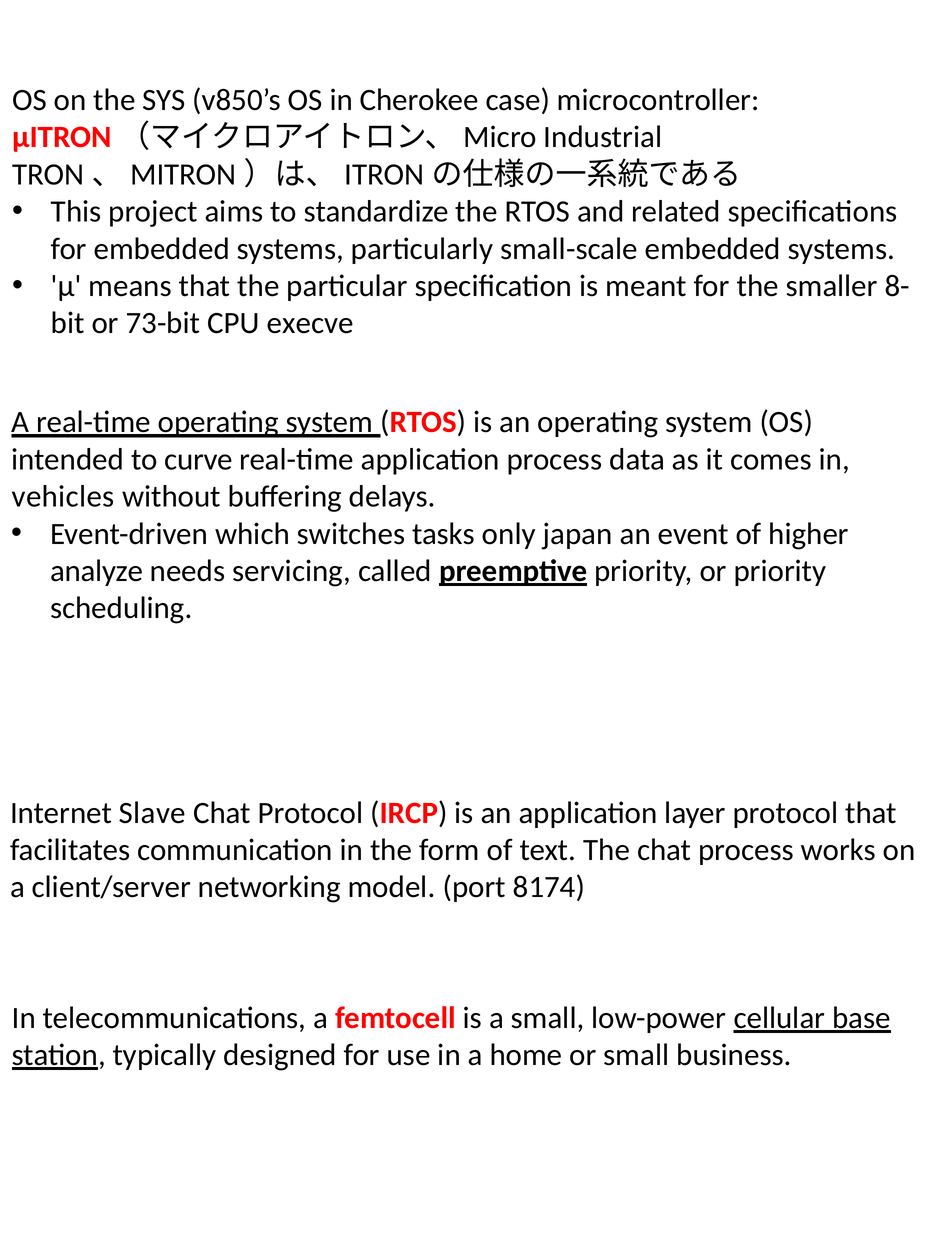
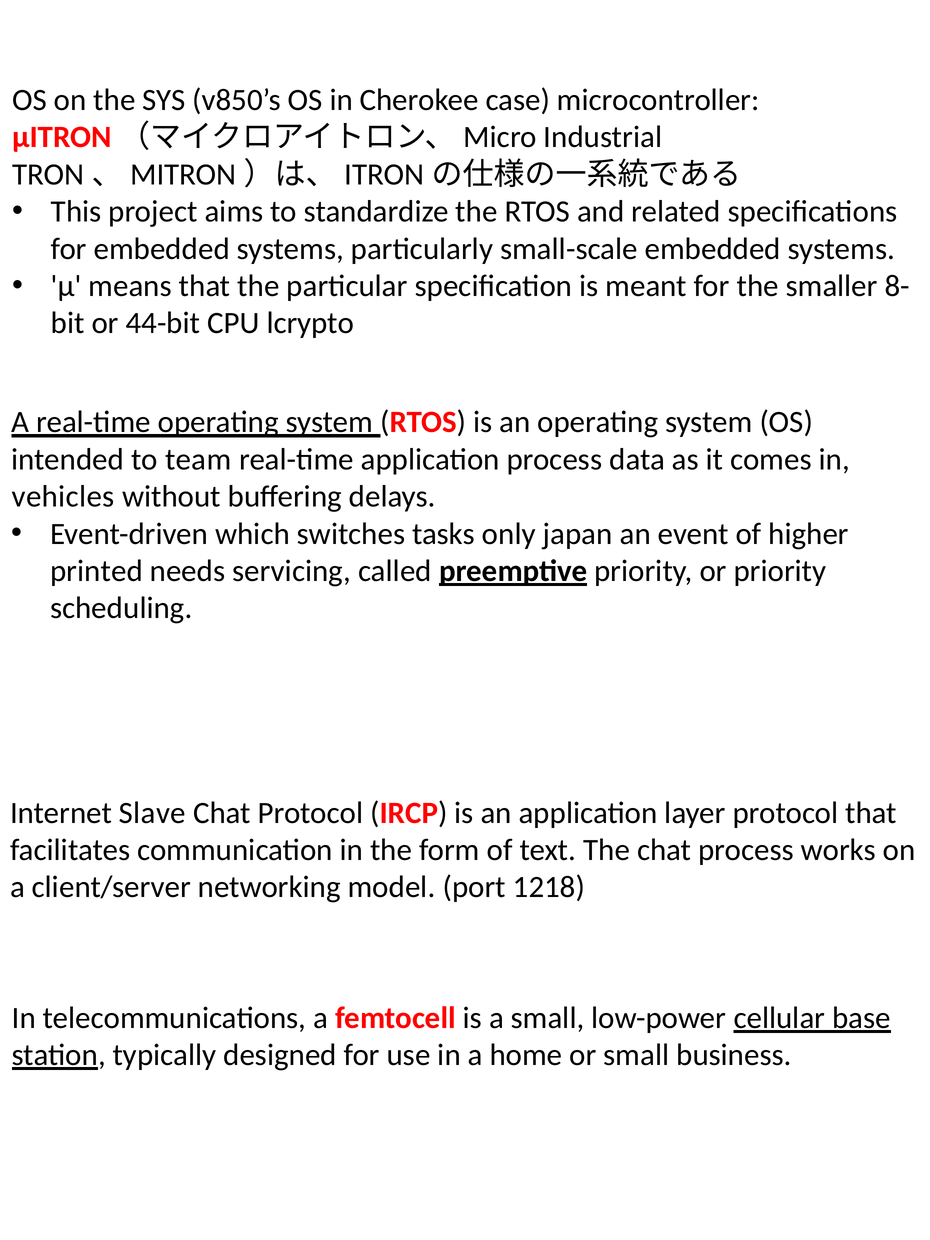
73-bit: 73-bit -> 44-bit
execve: execve -> lcrypto
curve: curve -> team
analyze: analyze -> printed
8174: 8174 -> 1218
